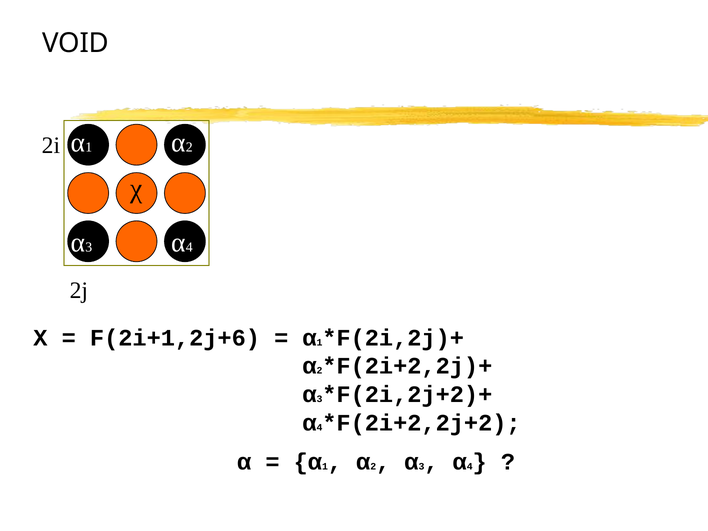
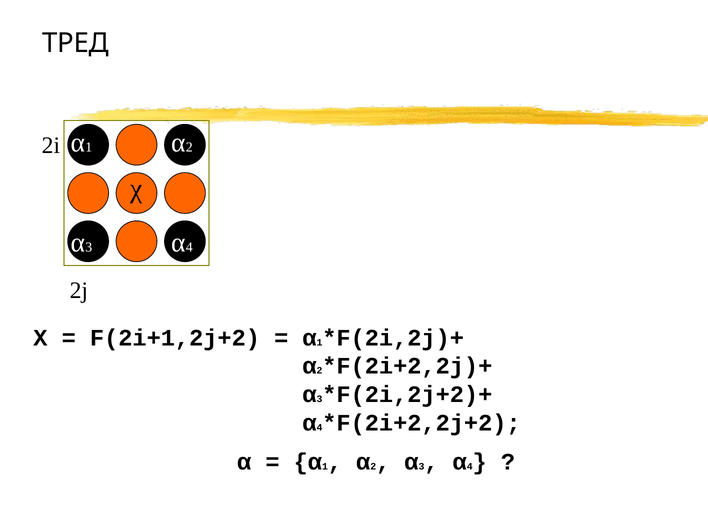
VOID: VOID -> ТРЕД
F(2i+1,2j+6: F(2i+1,2j+6 -> F(2i+1,2j+2
